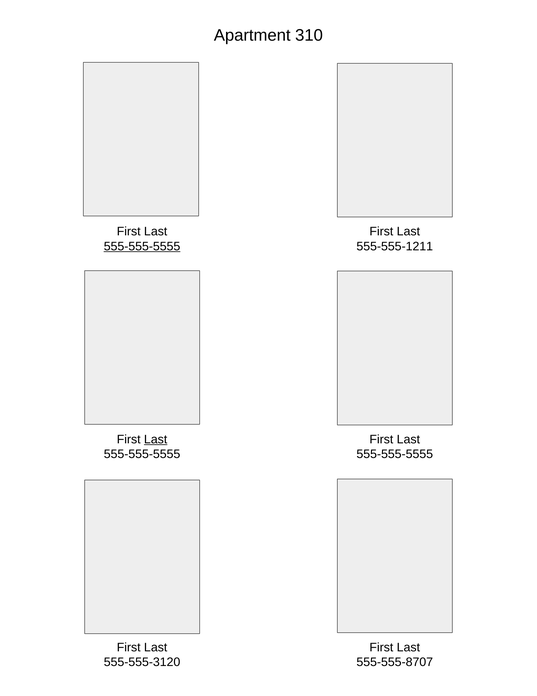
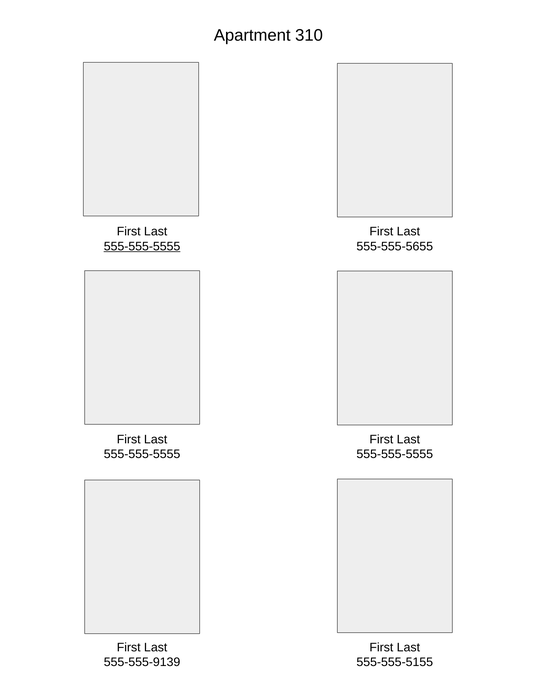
555-555-1211: 555-555-1211 -> 555-555-5655
Last at (156, 439) underline: present -> none
555-555-3120: 555-555-3120 -> 555-555-9139
555-555-8707: 555-555-8707 -> 555-555-5155
